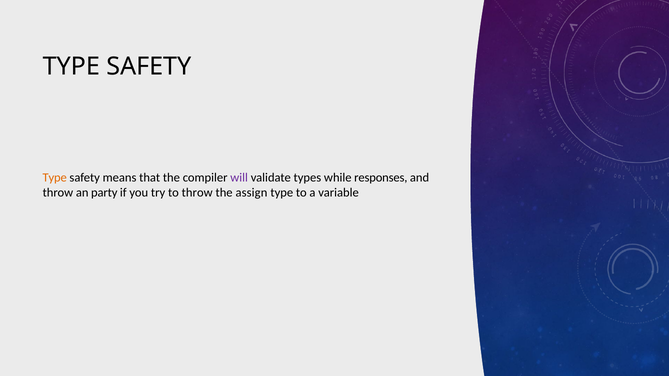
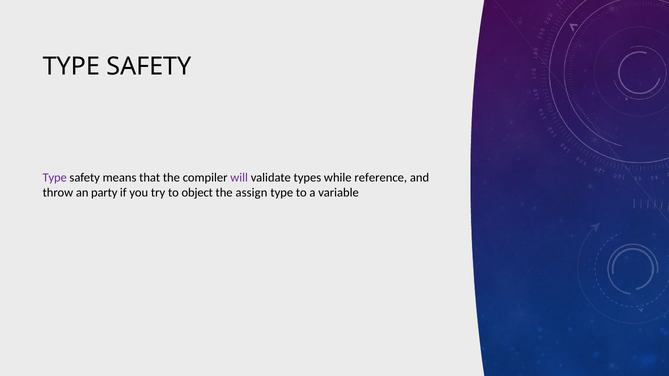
Type at (55, 178) colour: orange -> purple
responses: responses -> reference
to throw: throw -> object
